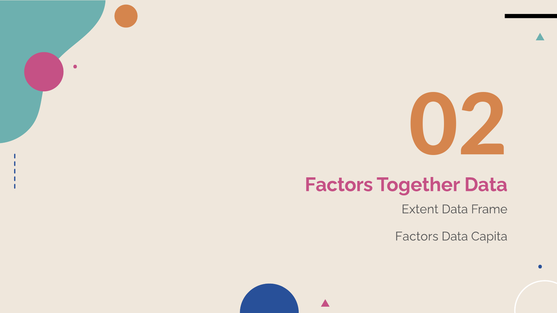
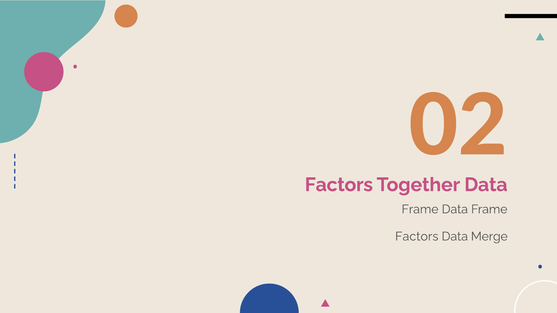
Extent at (420, 209): Extent -> Frame
Capita: Capita -> Merge
